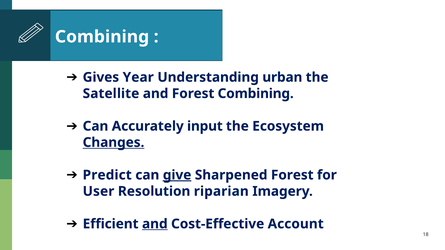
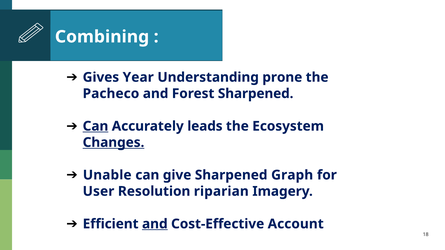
urban: urban -> prone
Satellite: Satellite -> Pacheco
Forest Combining: Combining -> Sharpened
Can at (95, 126) underline: none -> present
input: input -> leads
Predict: Predict -> Unable
give underline: present -> none
Sharpened Forest: Forest -> Graph
